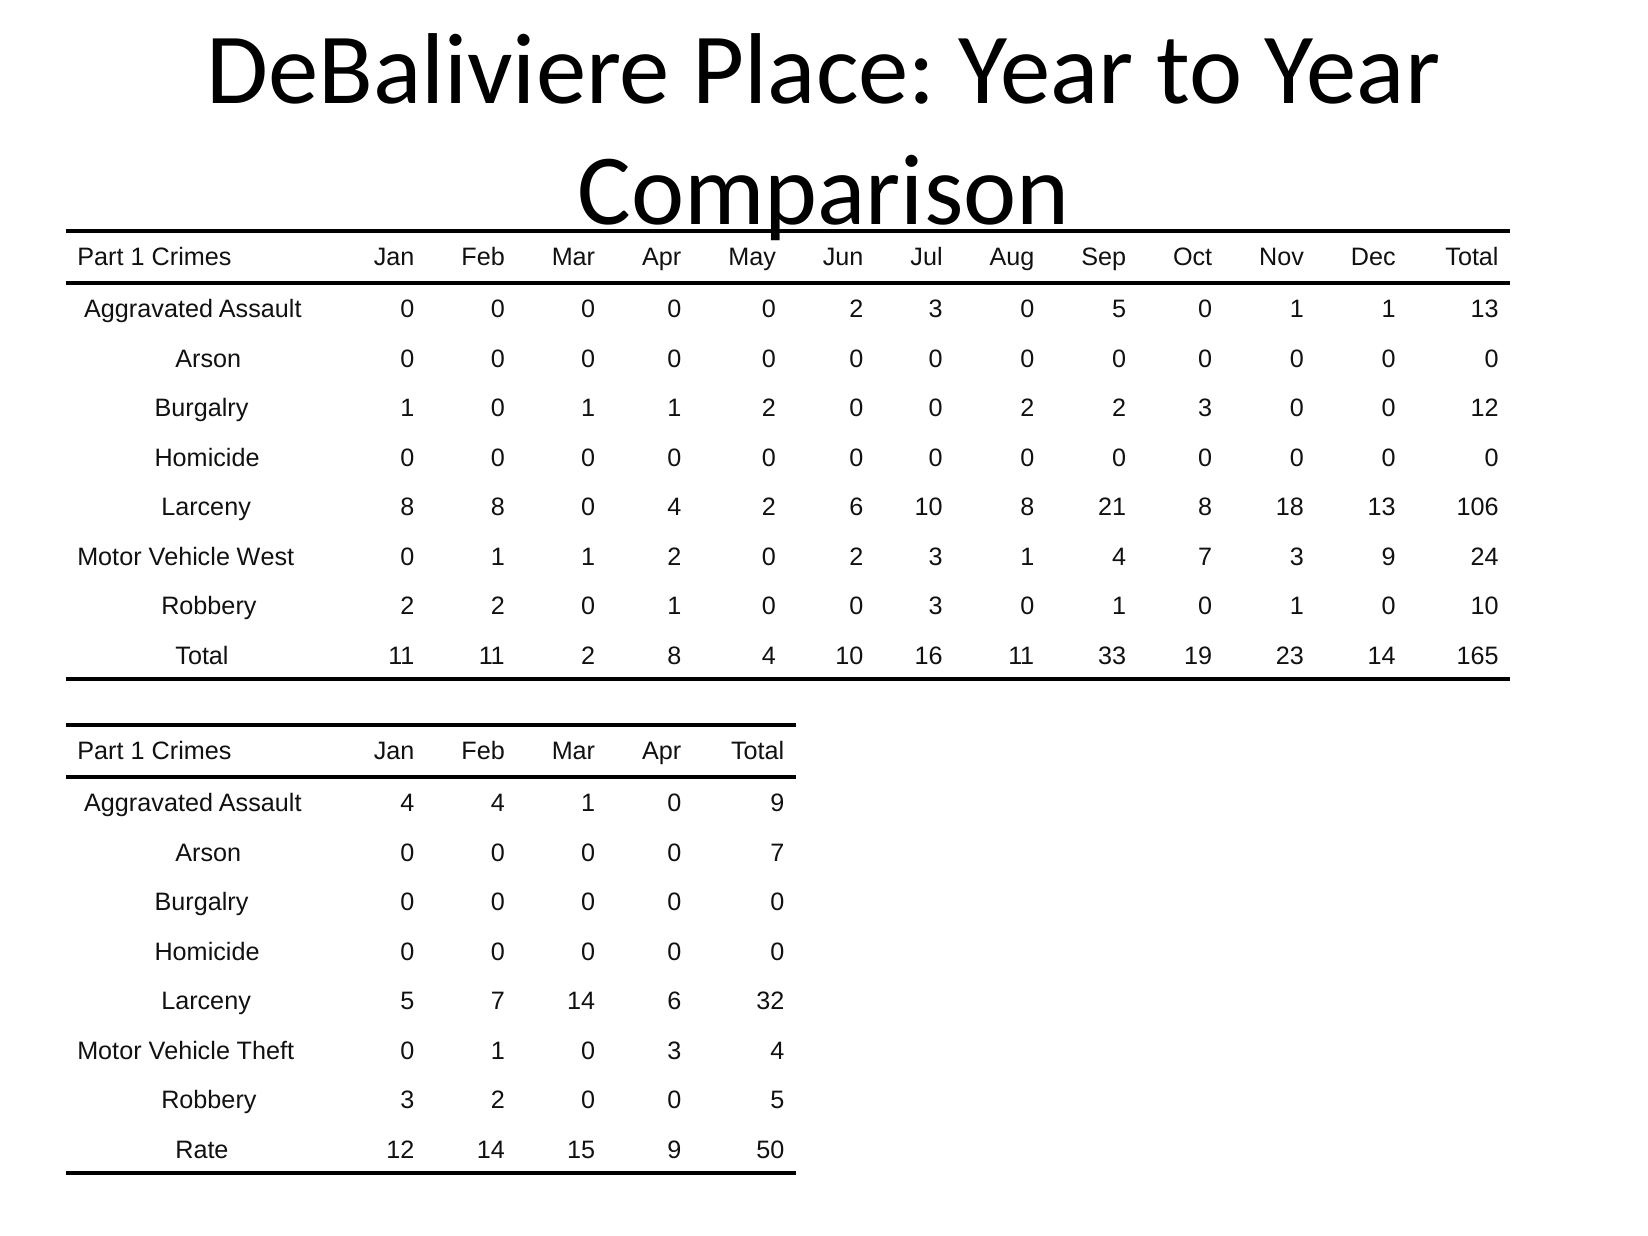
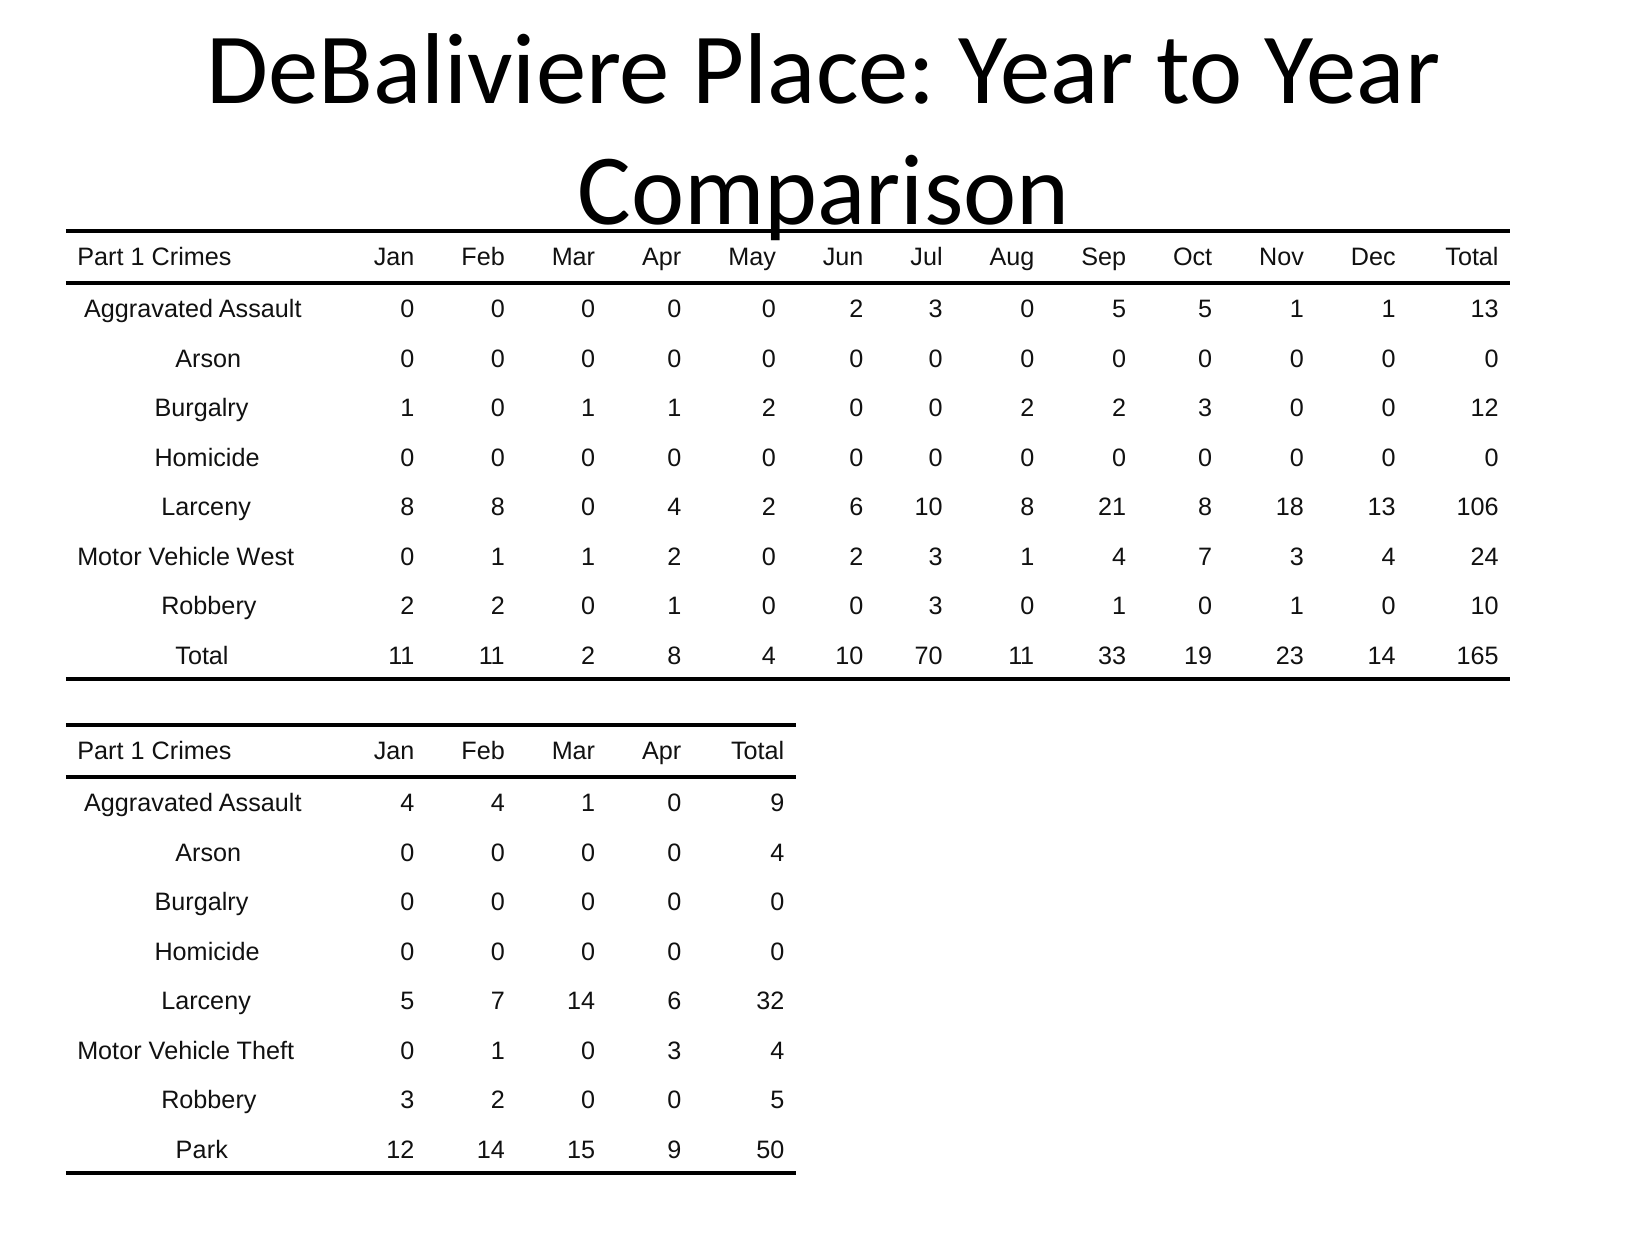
5 0: 0 -> 5
7 3 9: 9 -> 4
16: 16 -> 70
0 0 7: 7 -> 4
Rate: Rate -> Park
